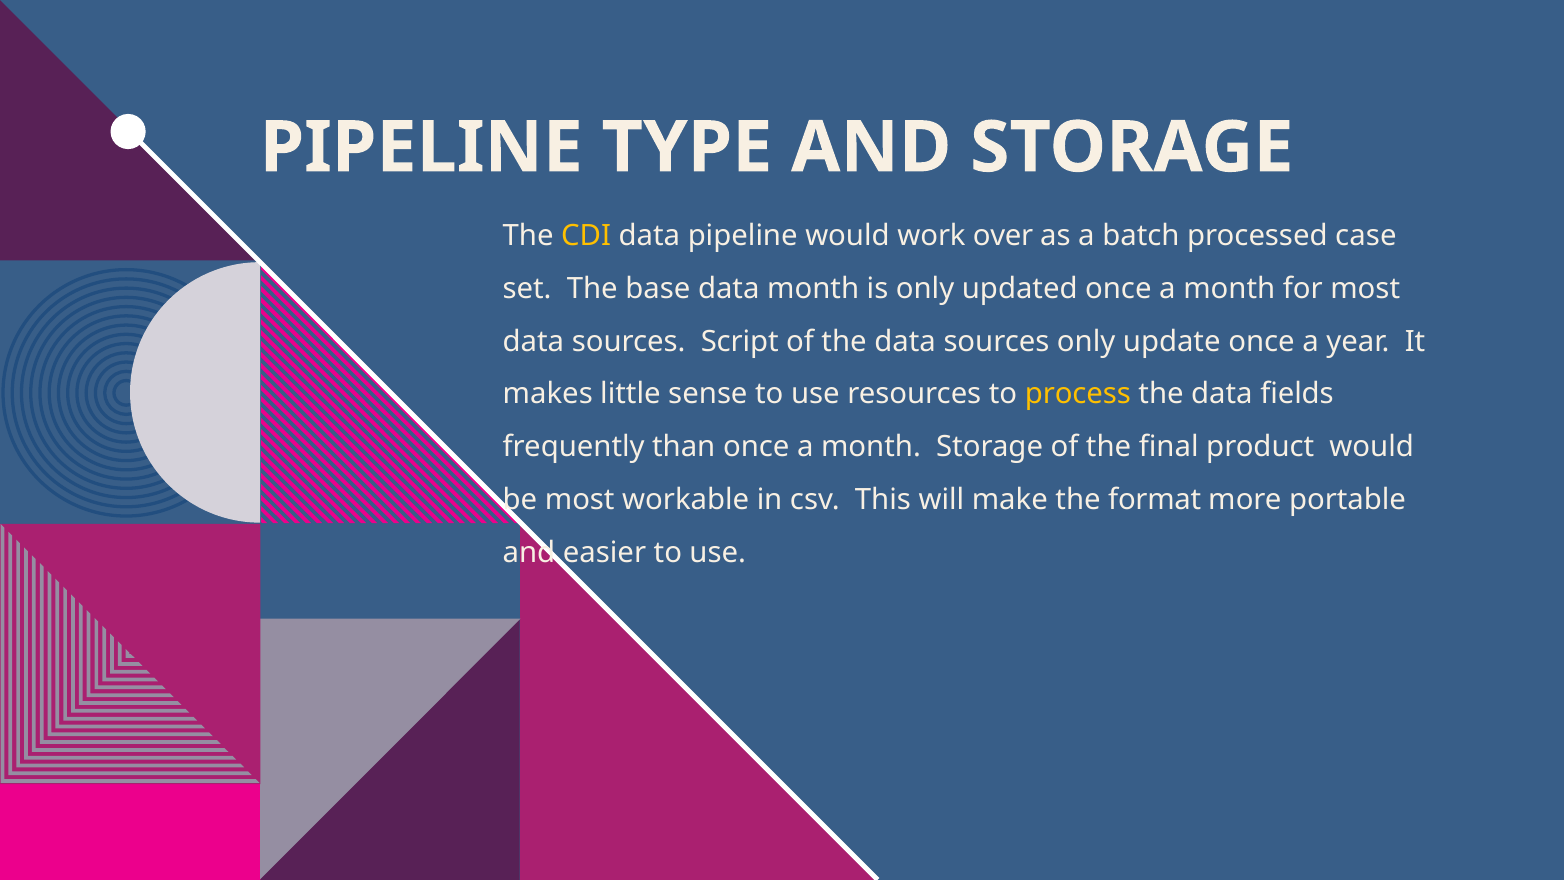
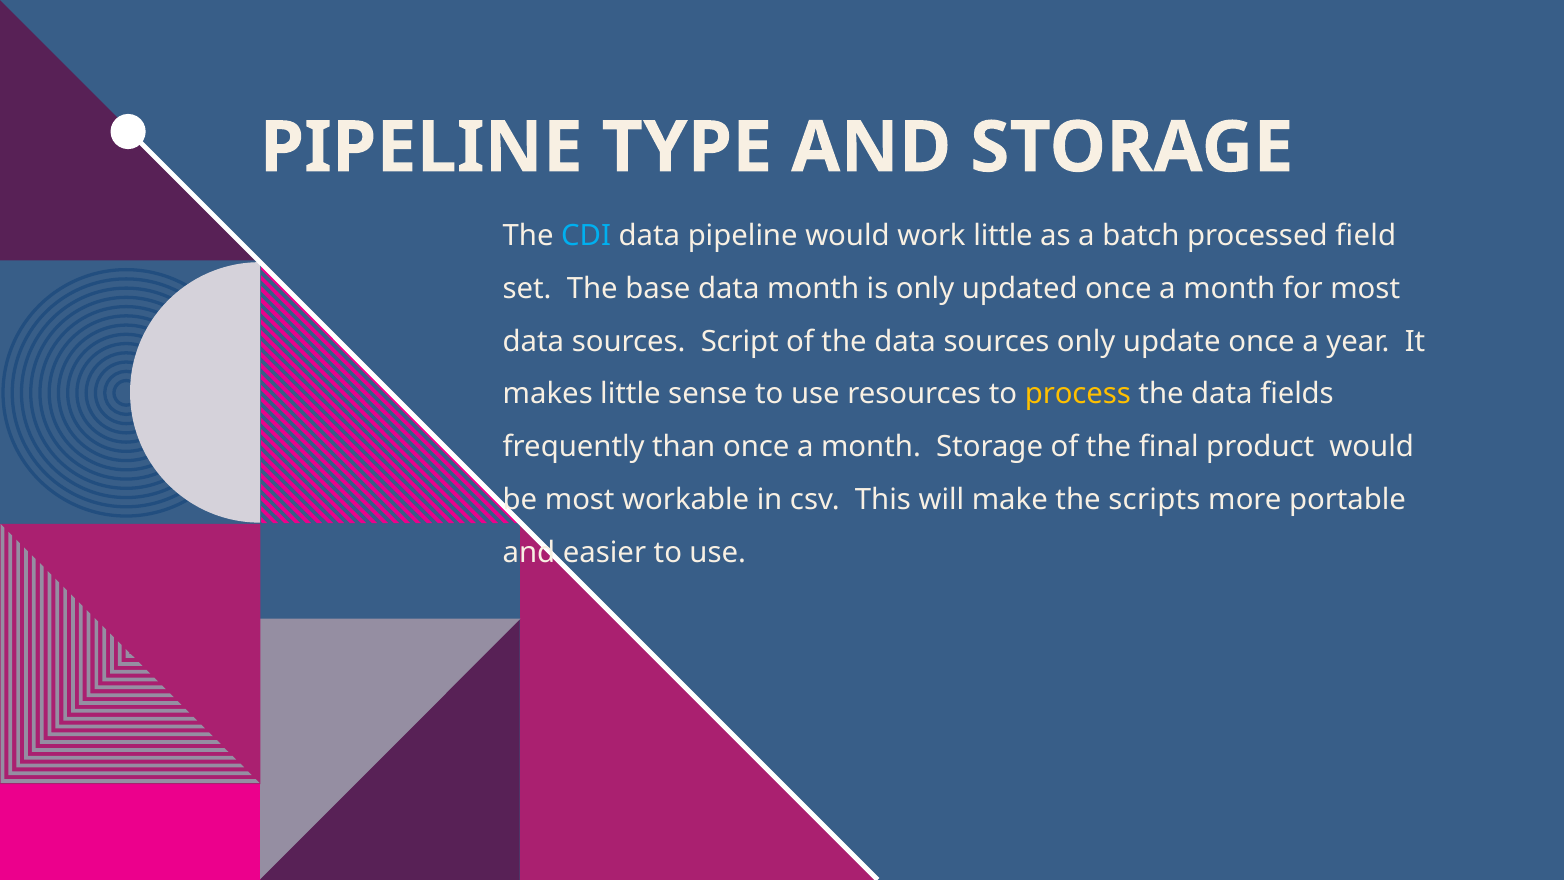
CDI colour: yellow -> light blue
work over: over -> little
case: case -> field
format: format -> scripts
